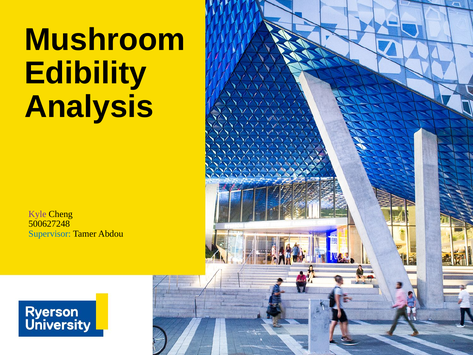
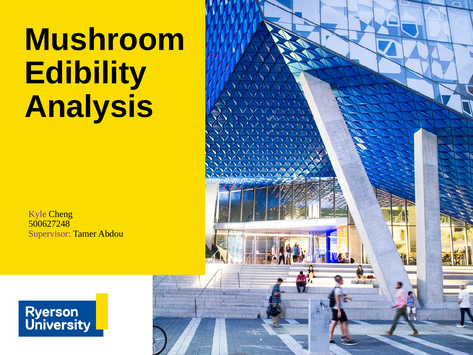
Supervisor colour: blue -> purple
